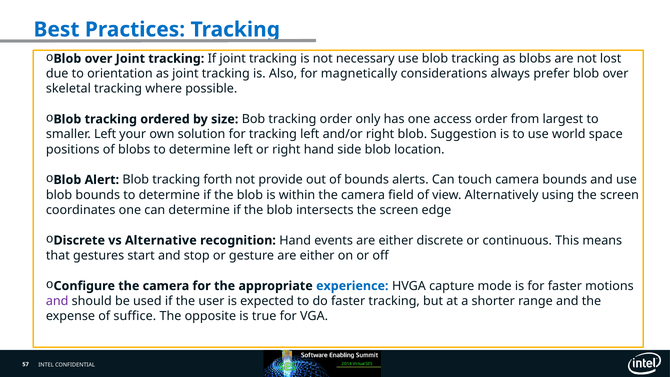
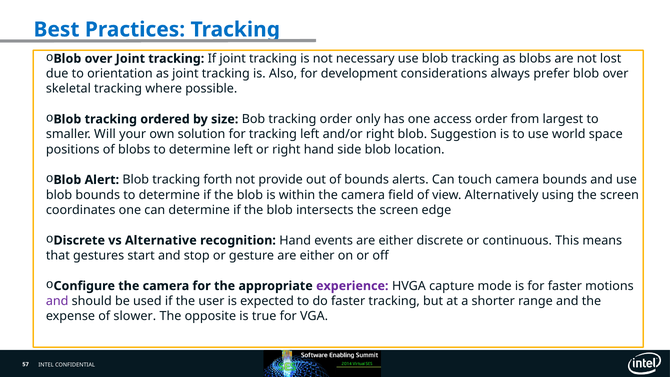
magnetically: magnetically -> development
smaller Left: Left -> Will
experience colour: blue -> purple
suffice: suffice -> slower
